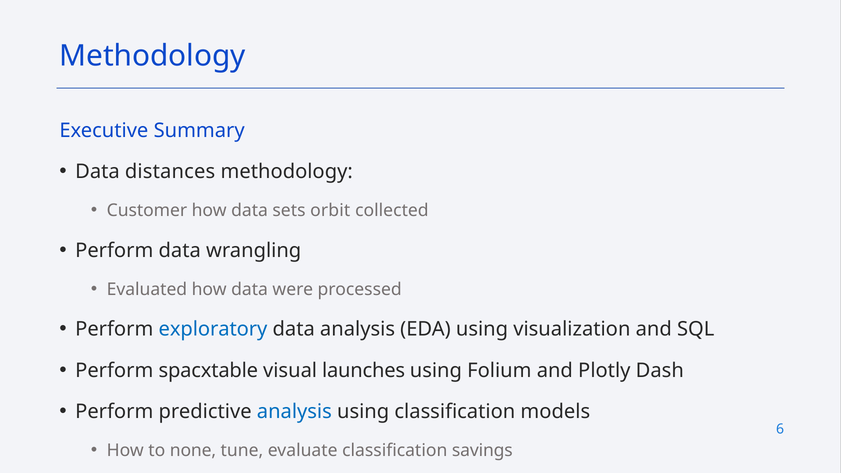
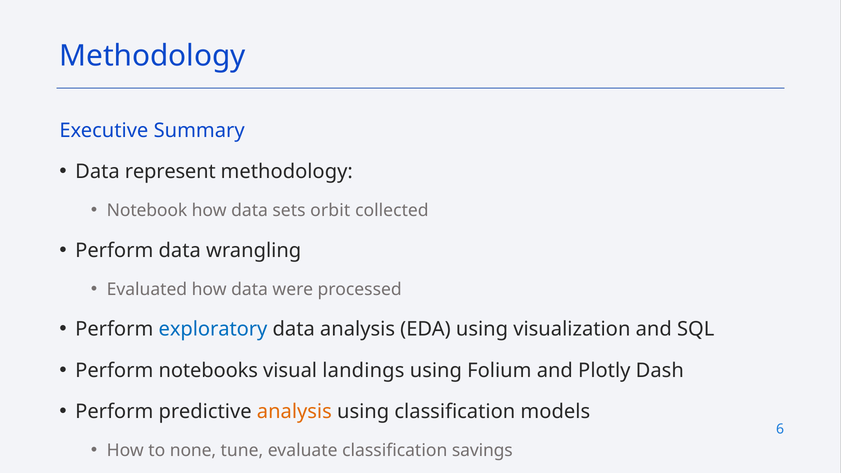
distances: distances -> represent
Customer: Customer -> Notebook
spacxtable: spacxtable -> notebooks
launches: launches -> landings
analysis at (294, 412) colour: blue -> orange
